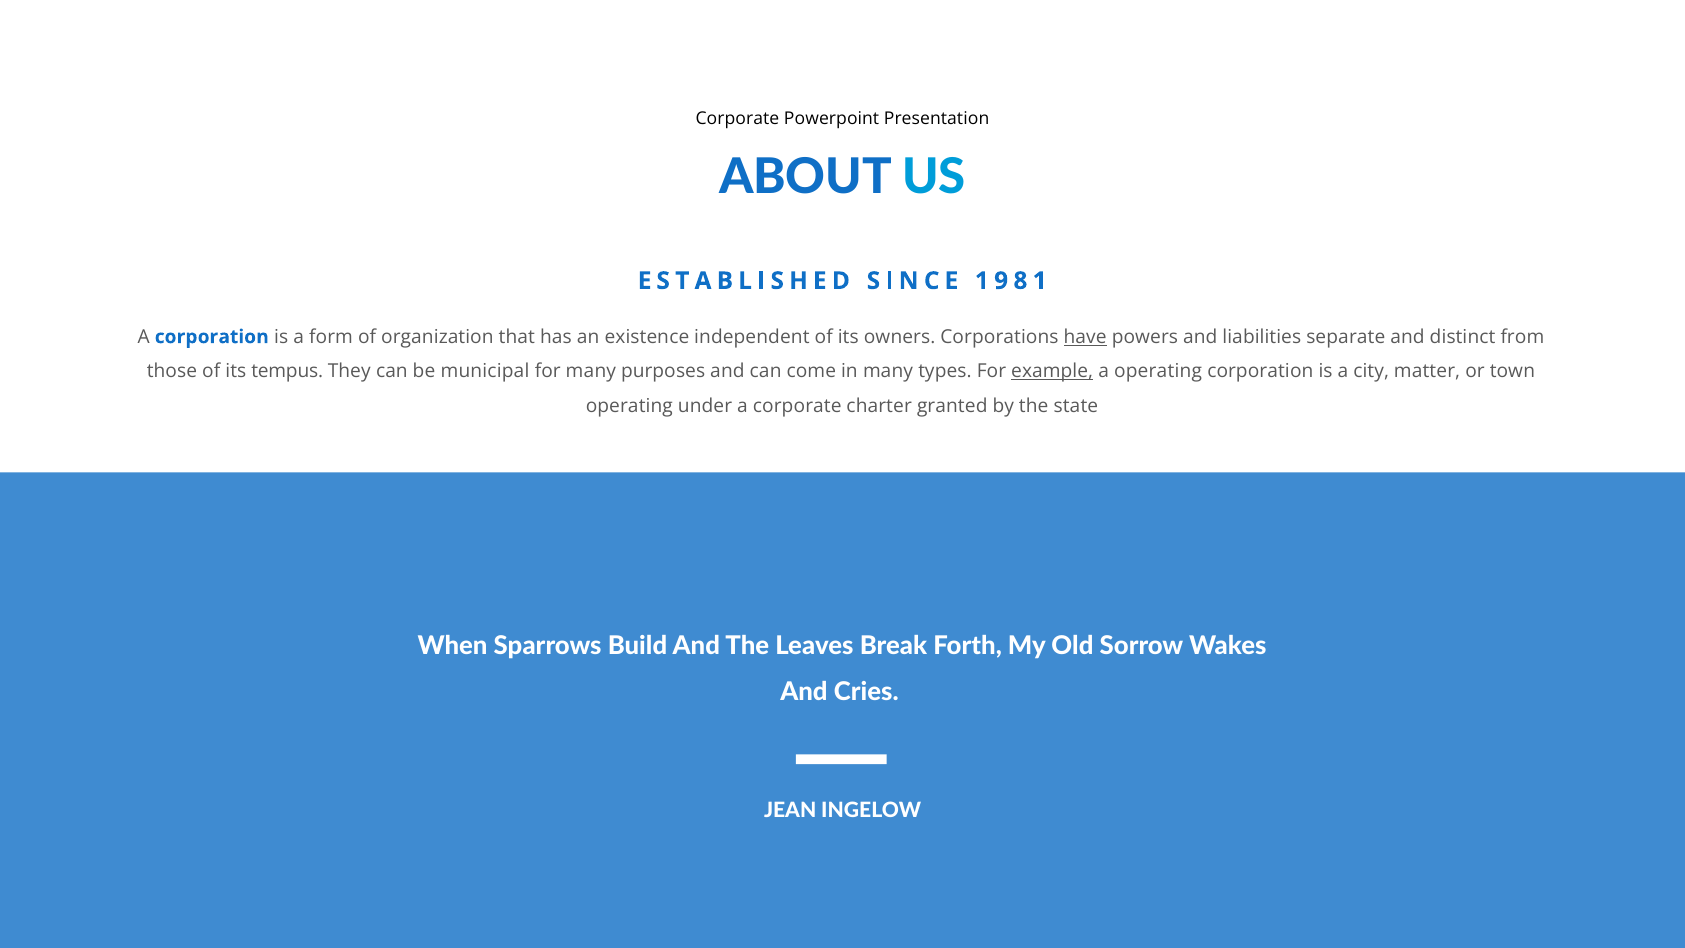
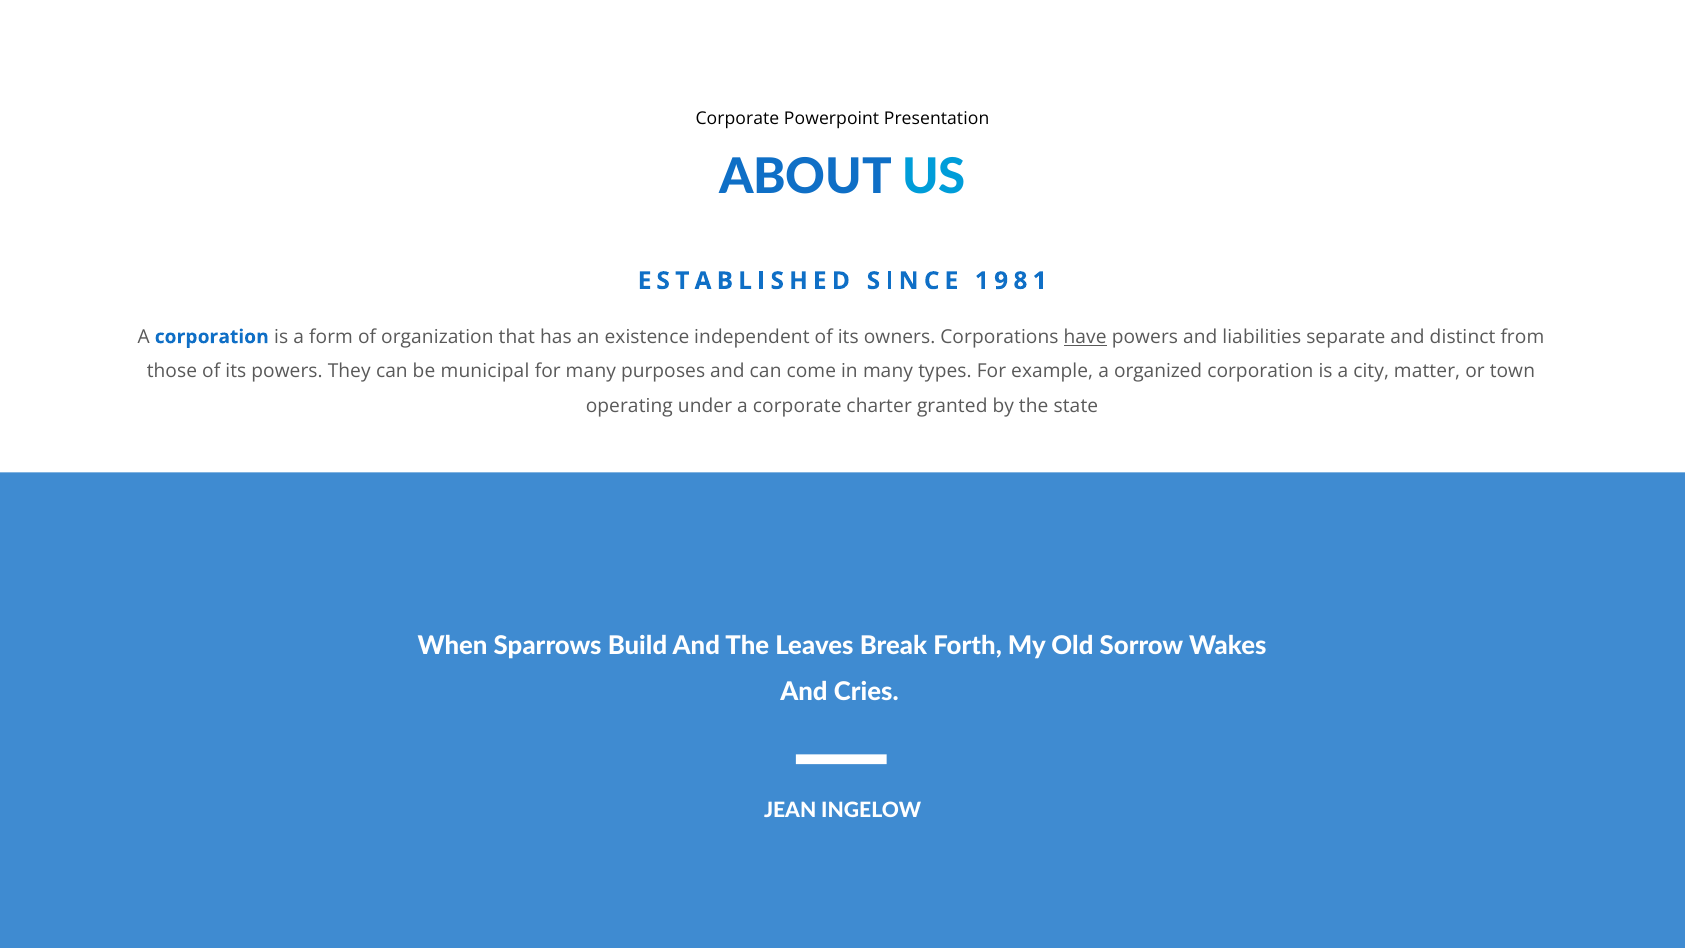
its tempus: tempus -> powers
example underline: present -> none
a operating: operating -> organized
